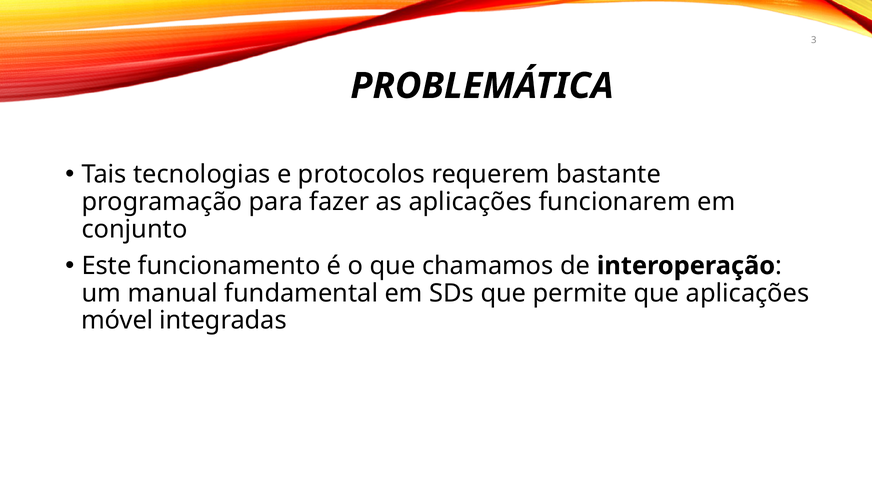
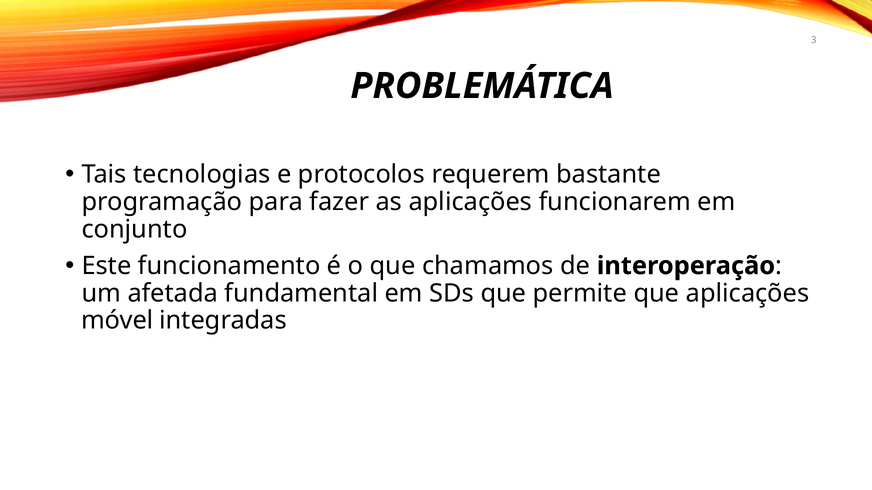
manual: manual -> afetada
